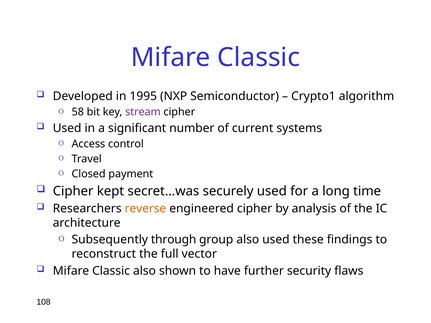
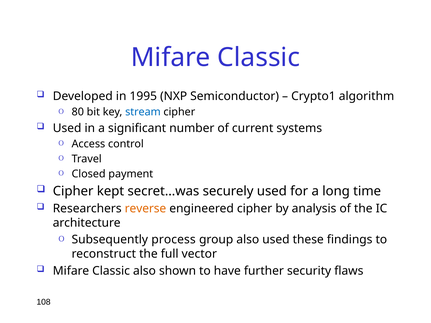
58: 58 -> 80
stream colour: purple -> blue
through: through -> process
